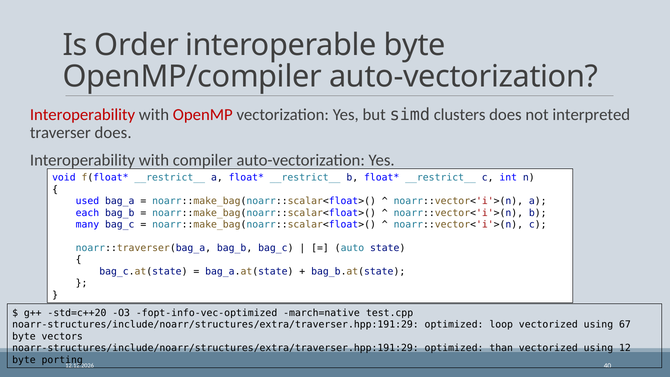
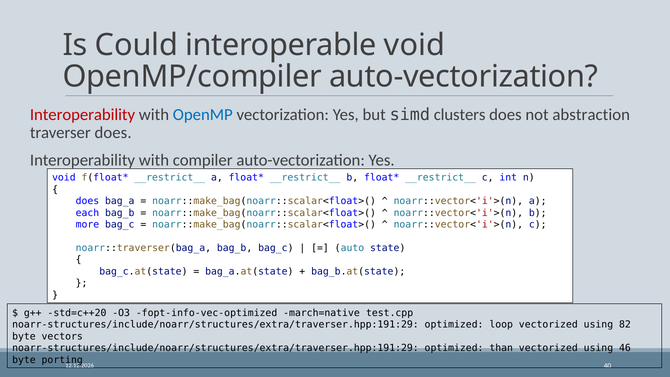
Order: Order -> Could
interoperable byte: byte -> void
OpenMP colour: red -> blue
interpreted: interpreted -> abstraction
used at (87, 201): used -> does
many: many -> more
67: 67 -> 82
12: 12 -> 46
